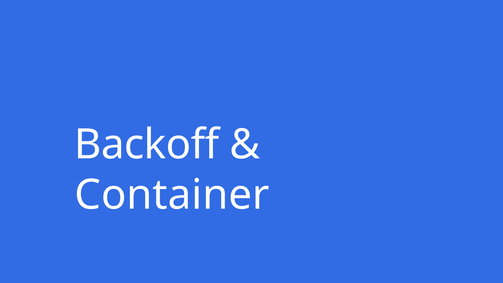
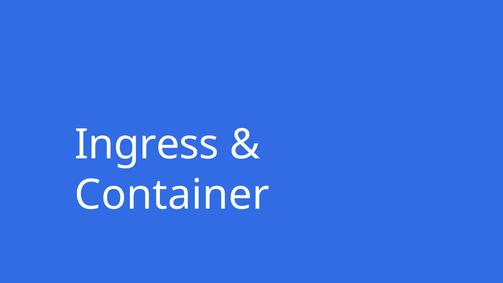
Backoff: Backoff -> Ingress
